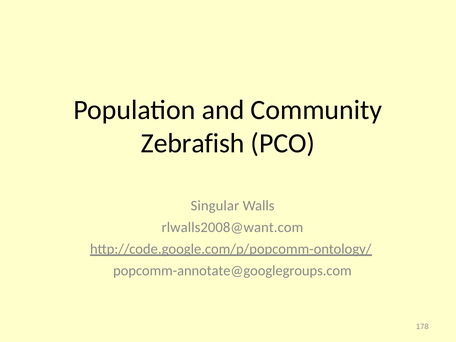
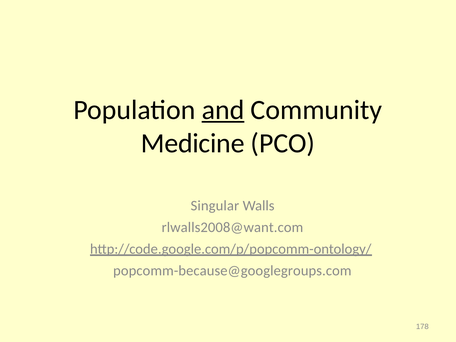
and underline: none -> present
Zebrafish: Zebrafish -> Medicine
popcomm-annotate@googlegroups.com: popcomm-annotate@googlegroups.com -> popcomm-because@googlegroups.com
